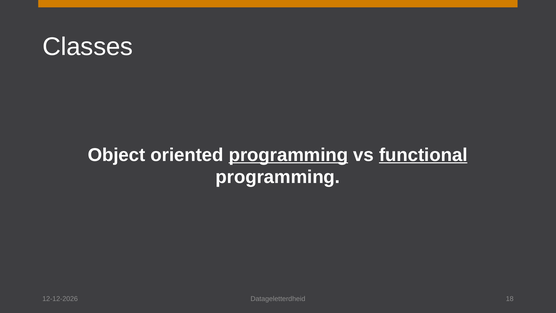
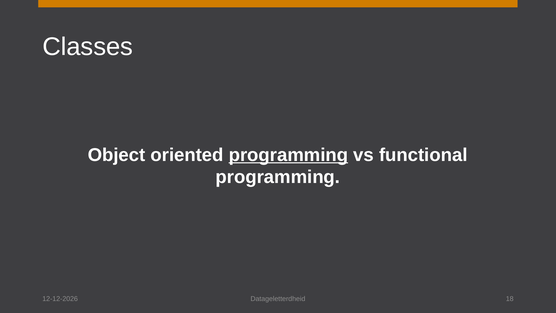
functional underline: present -> none
